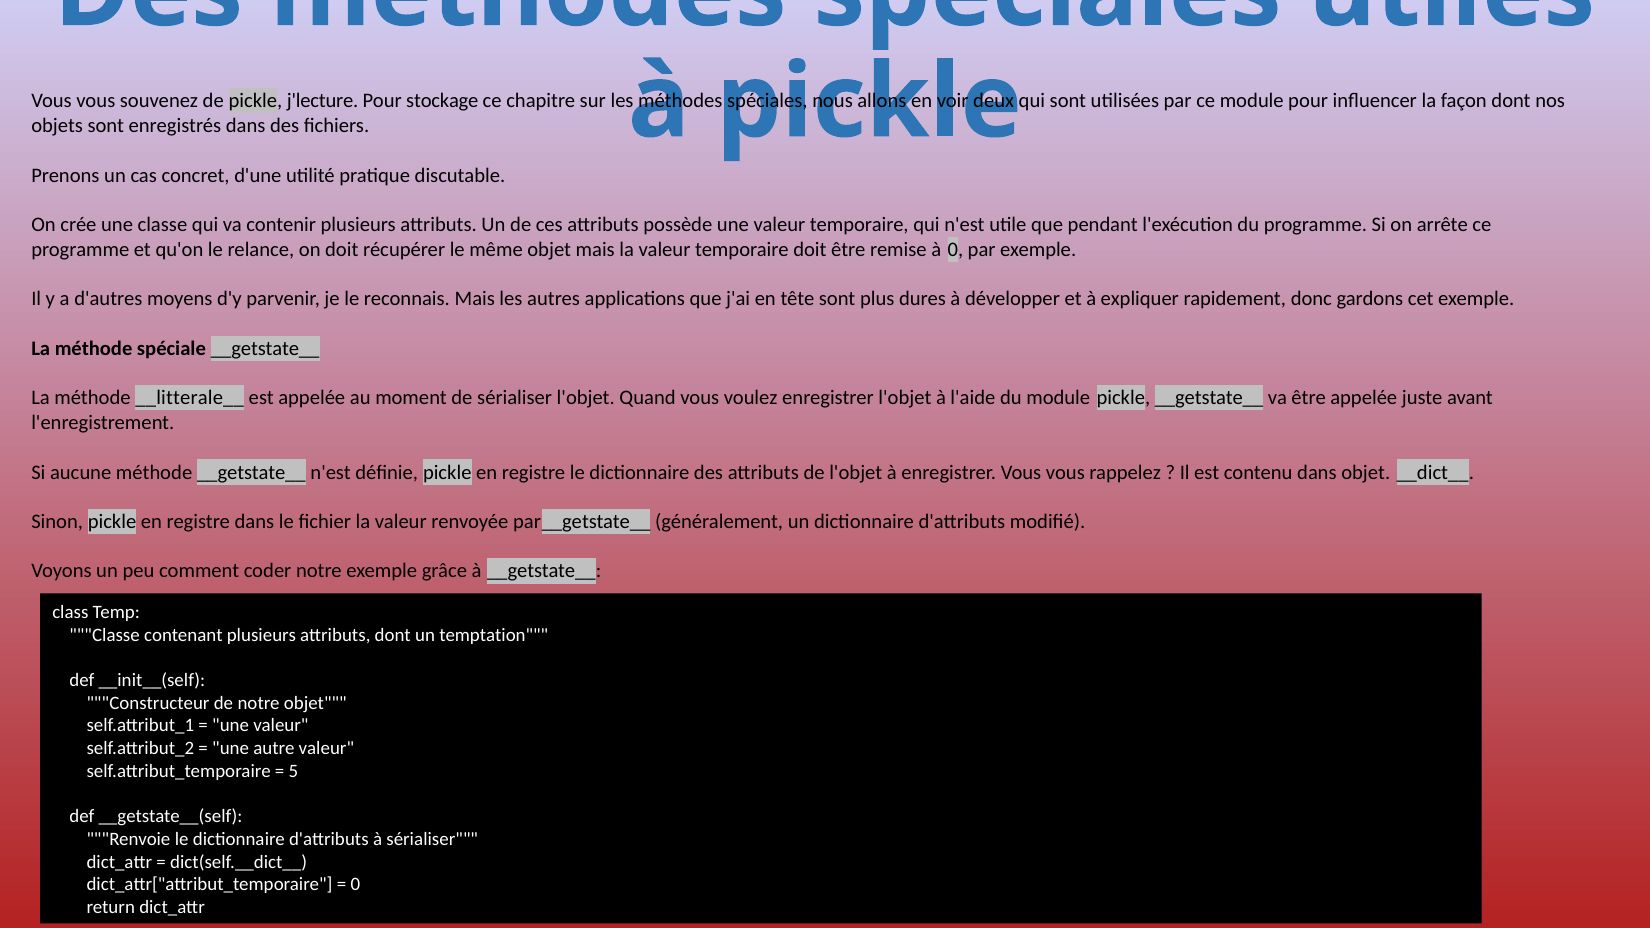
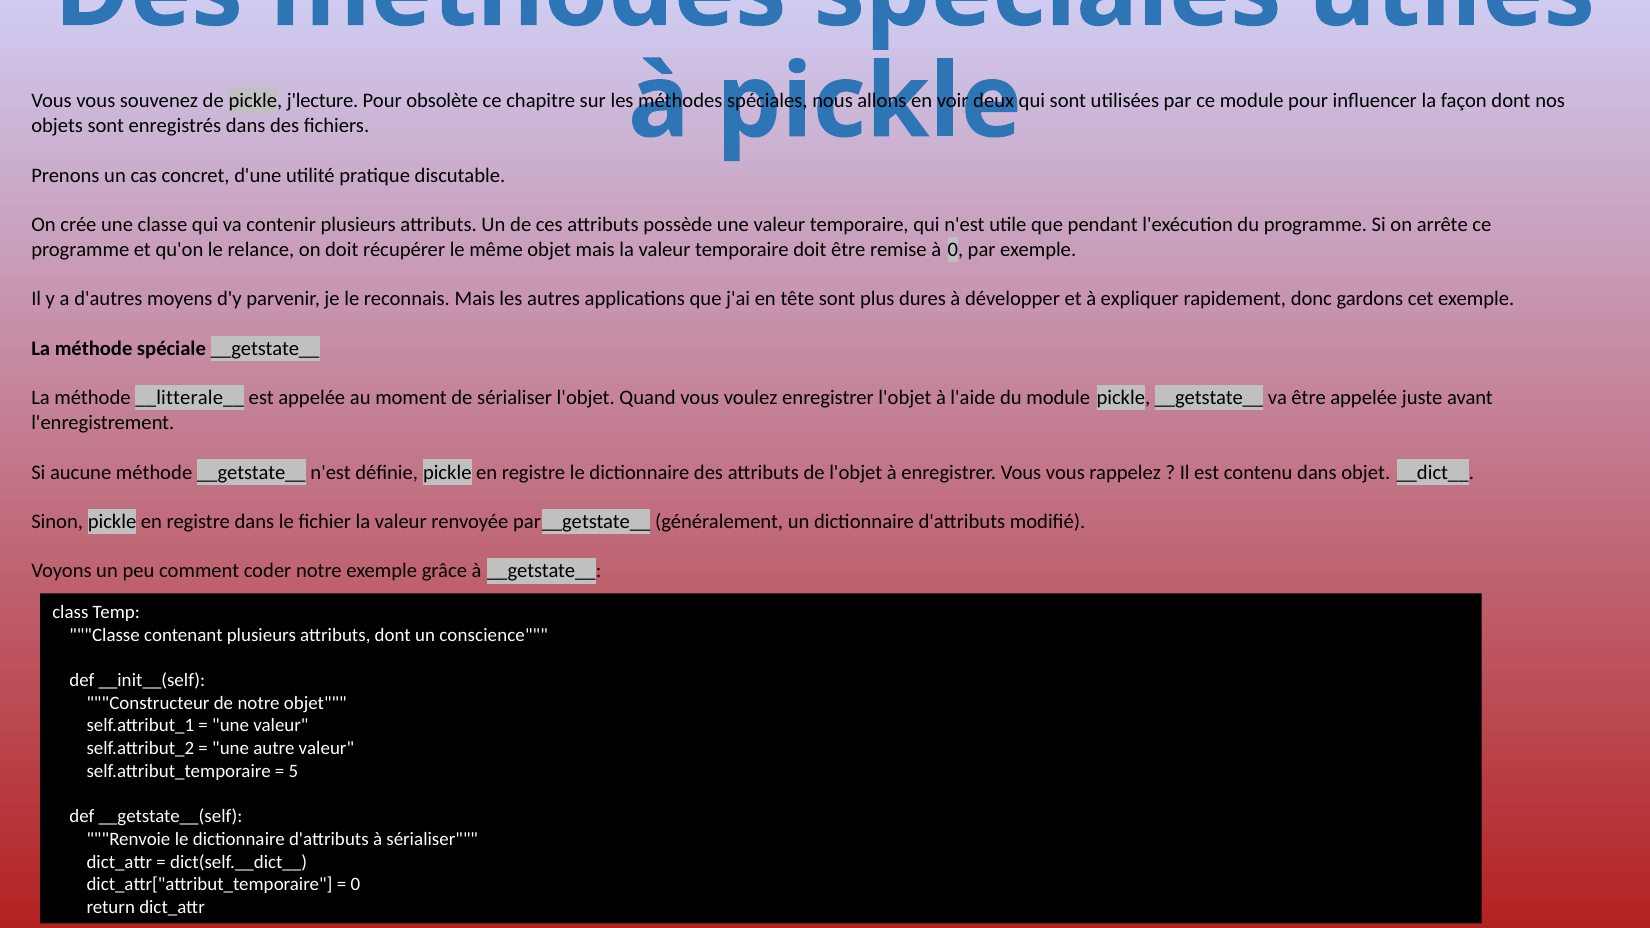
stockage: stockage -> obsolète
temptation: temptation -> conscience
